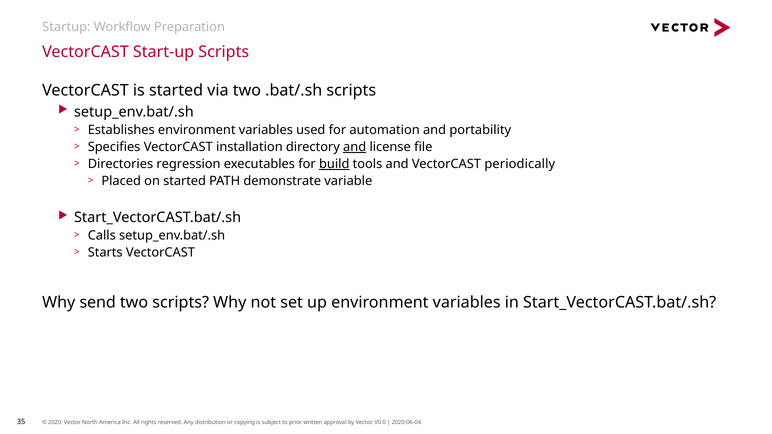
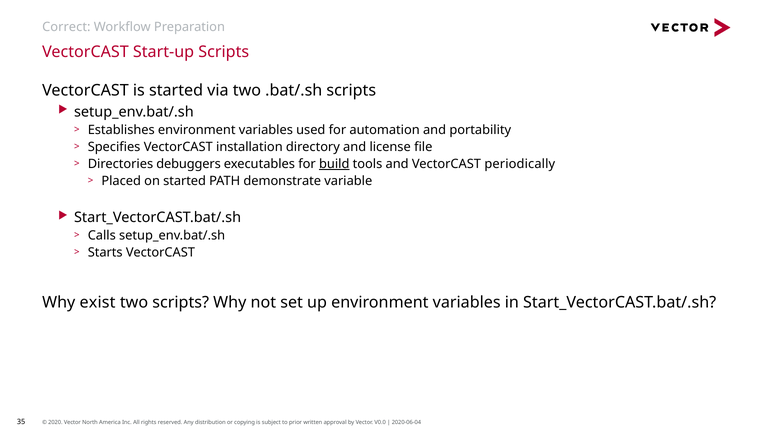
Startup: Startup -> Correct
and at (355, 147) underline: present -> none
regression: regression -> debuggers
send: send -> exist
